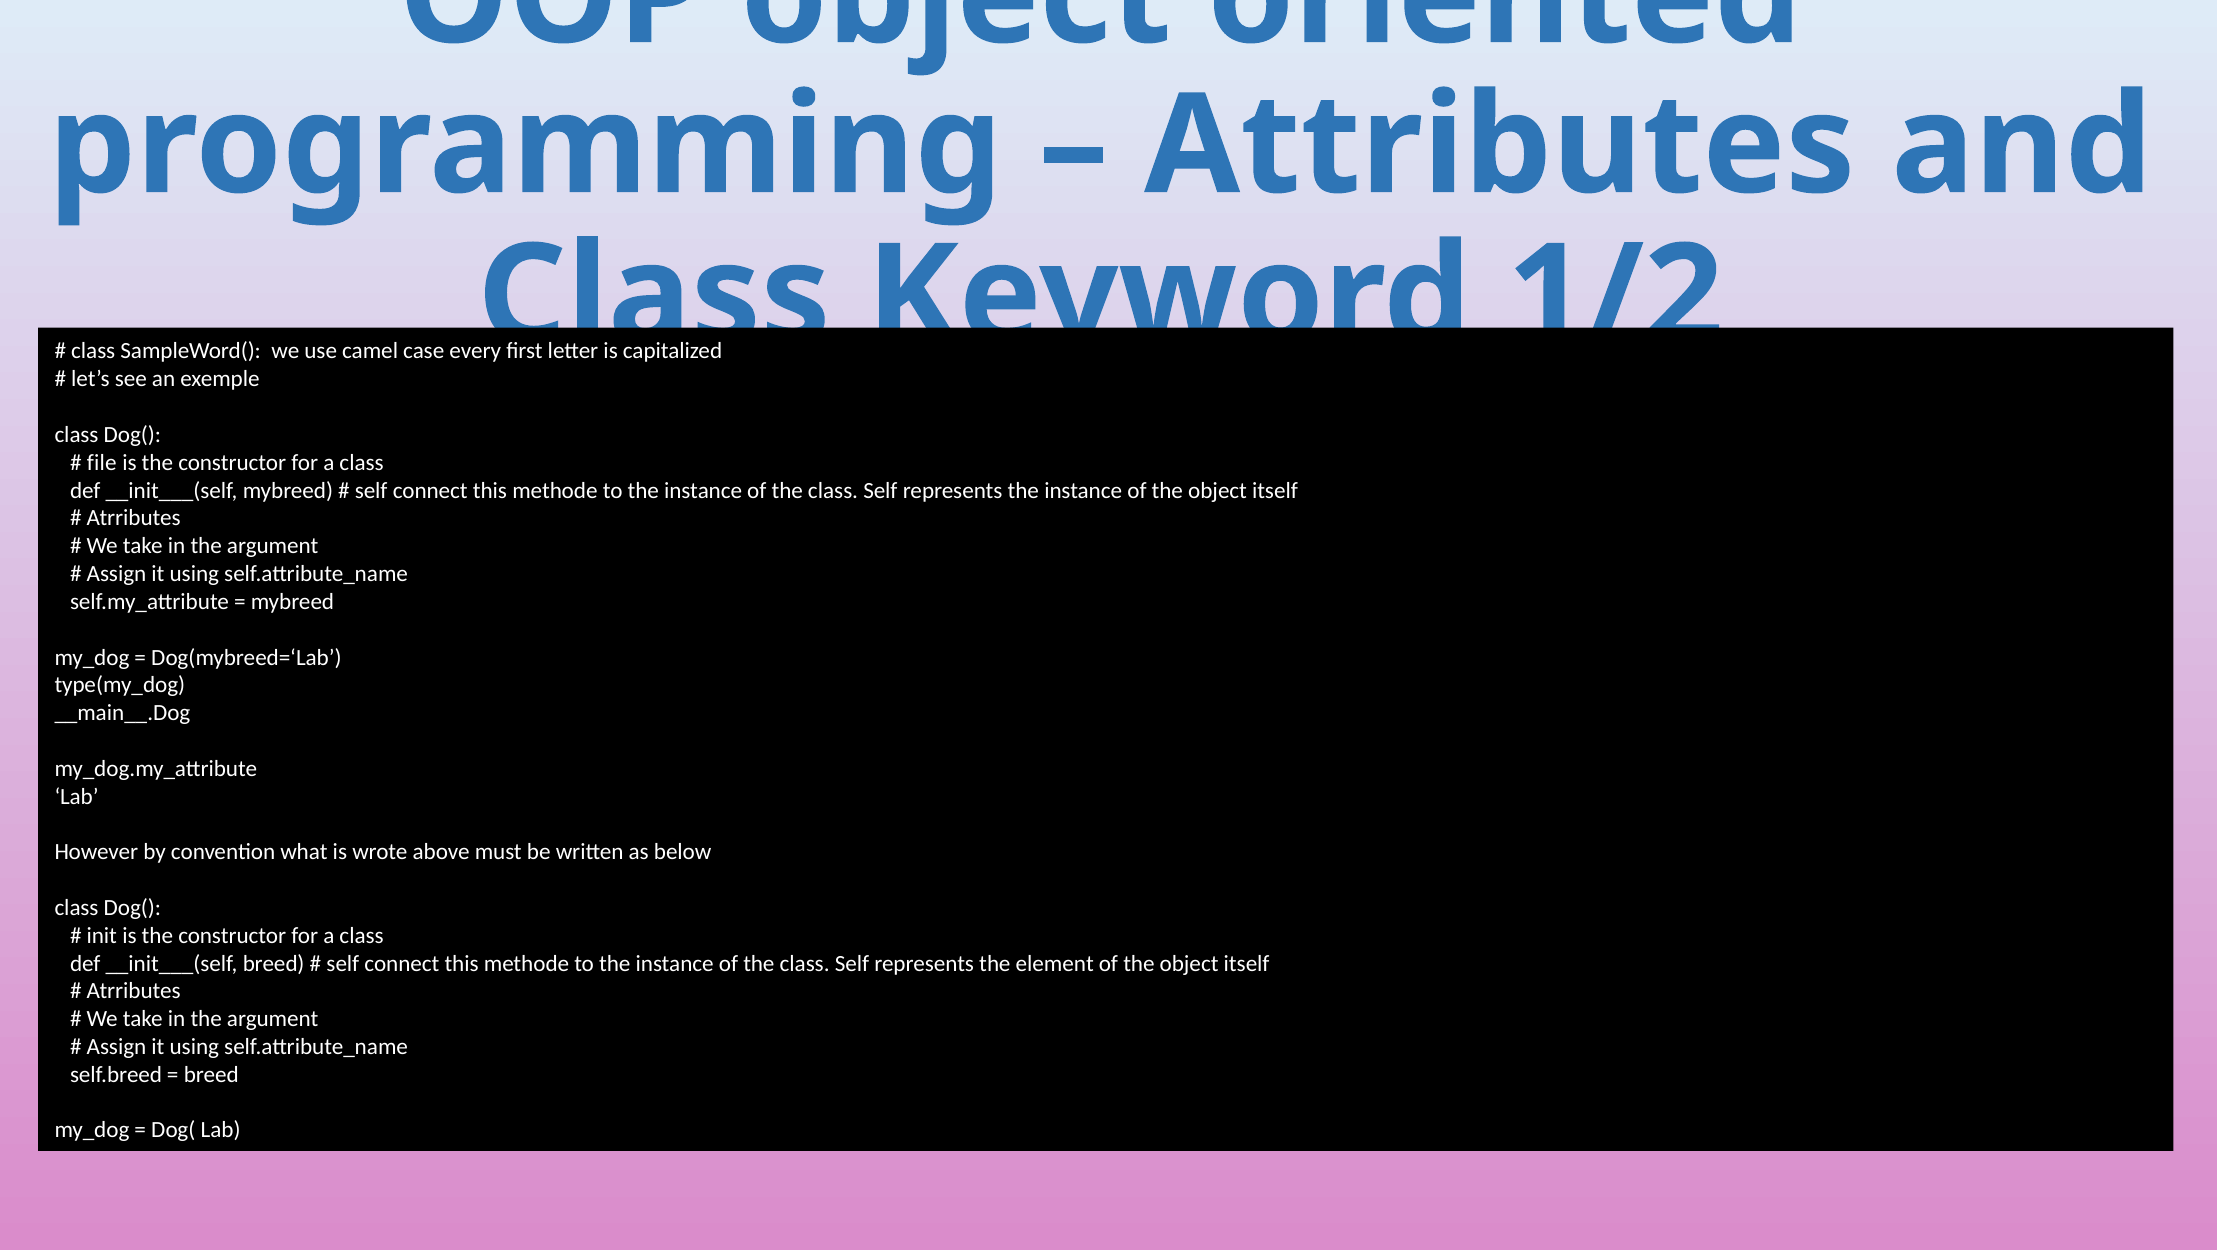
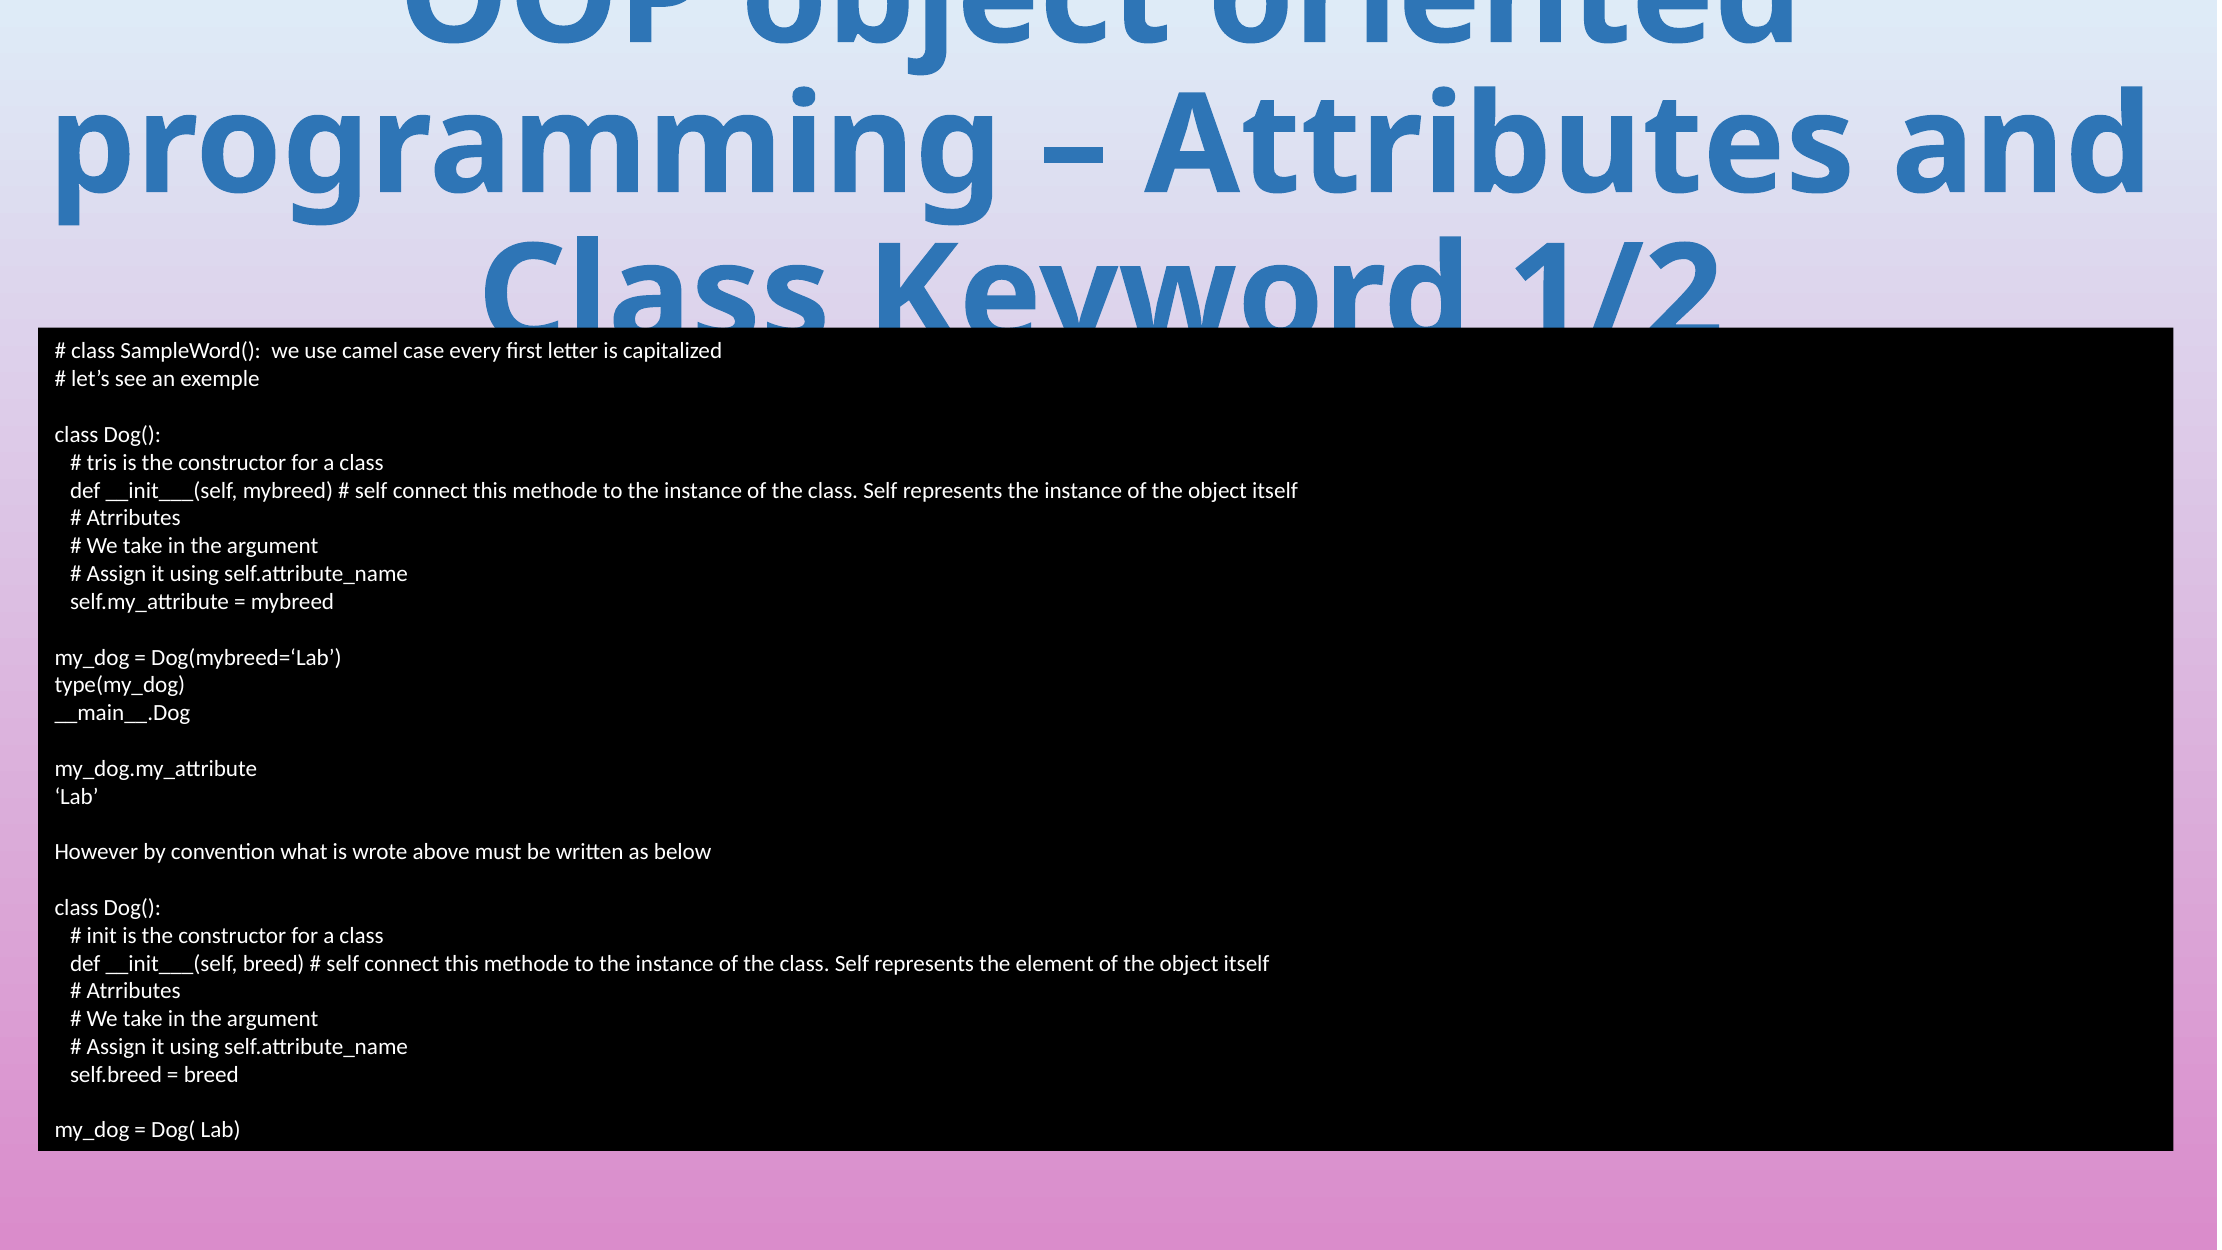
file: file -> tris
